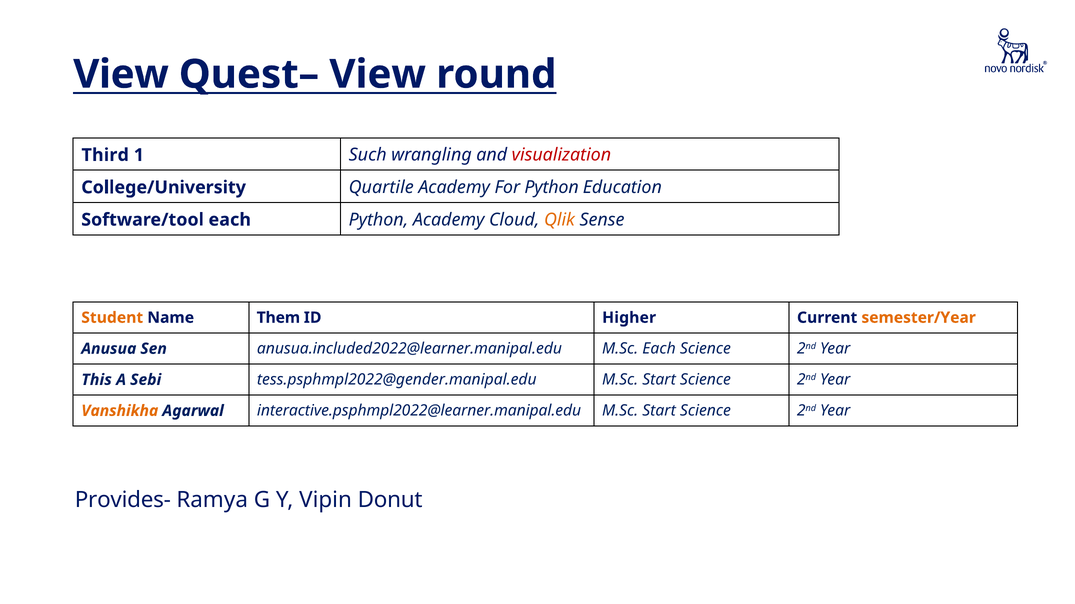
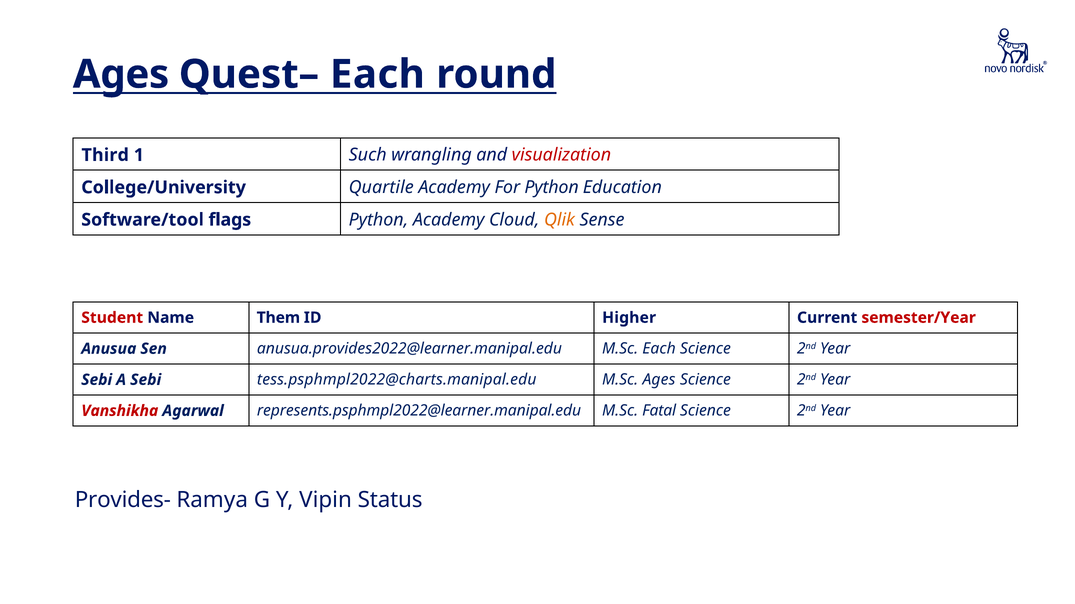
View at (121, 75): View -> Ages
Quest– View: View -> Each
Software/tool each: each -> flags
Student colour: orange -> red
semester/Year colour: orange -> red
anusua.included2022@learner.manipal.edu: anusua.included2022@learner.manipal.edu -> anusua.provides2022@learner.manipal.edu
This at (97, 380): This -> Sebi
tess.psphmpl2022@gender.manipal.edu: tess.psphmpl2022@gender.manipal.edu -> tess.psphmpl2022@charts.manipal.edu
Start at (659, 380): Start -> Ages
Vanshikha colour: orange -> red
interactive.psphmpl2022@learner.manipal.edu: interactive.psphmpl2022@learner.manipal.edu -> represents.psphmpl2022@learner.manipal.edu
Start at (659, 411): Start -> Fatal
Donut: Donut -> Status
